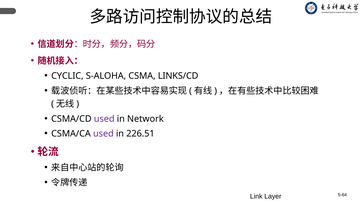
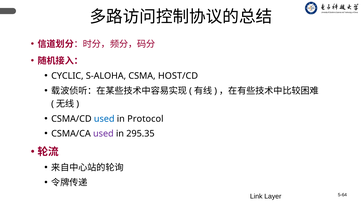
LINKS/CD: LINKS/CD -> HOST/CD
used at (104, 119) colour: purple -> blue
Network: Network -> Protocol
226.51: 226.51 -> 295.35
